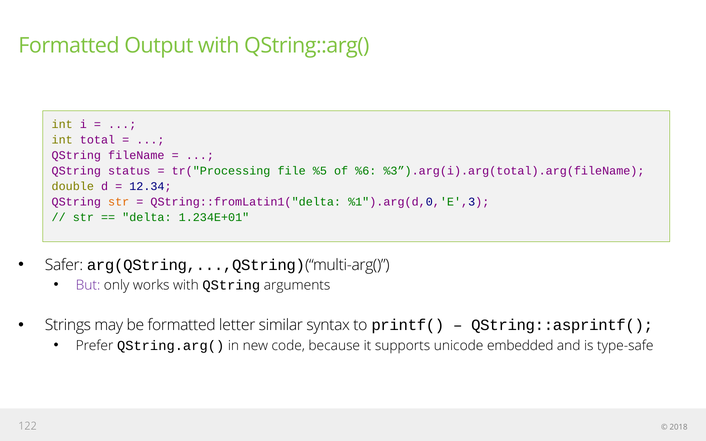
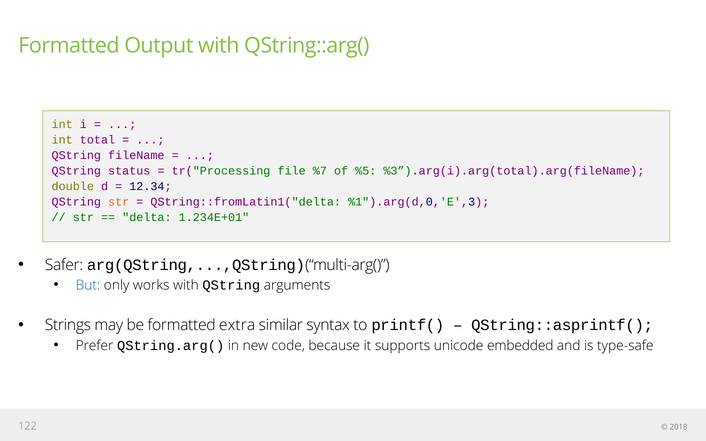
%5: %5 -> %7
%6: %6 -> %5
But colour: purple -> blue
letter: letter -> extra
